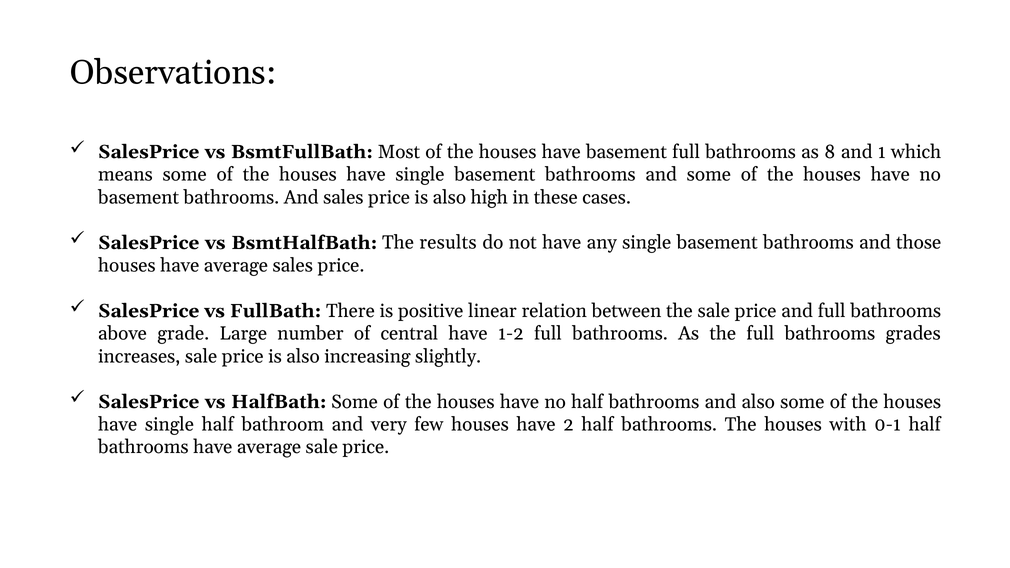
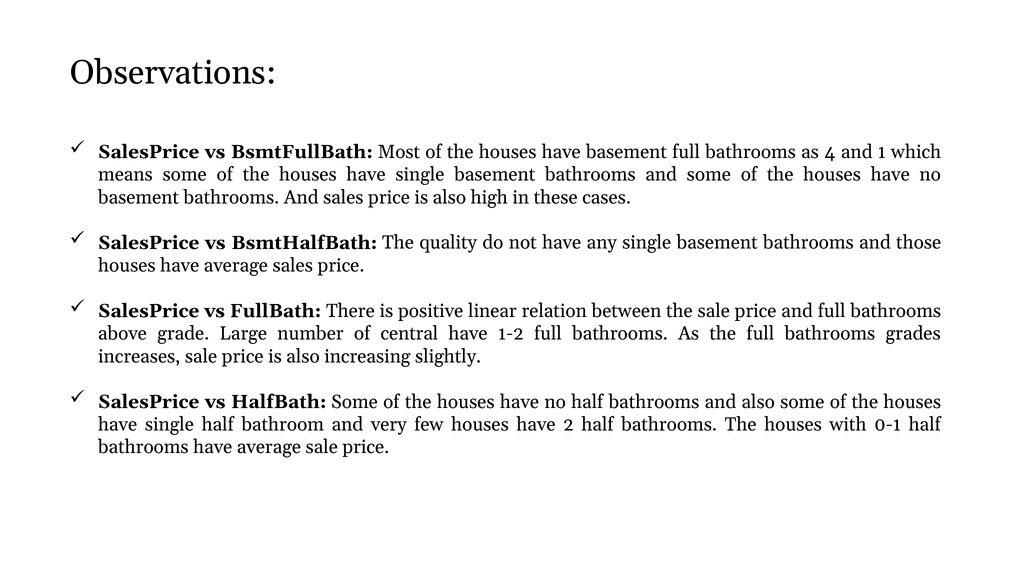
8: 8 -> 4
results: results -> quality
